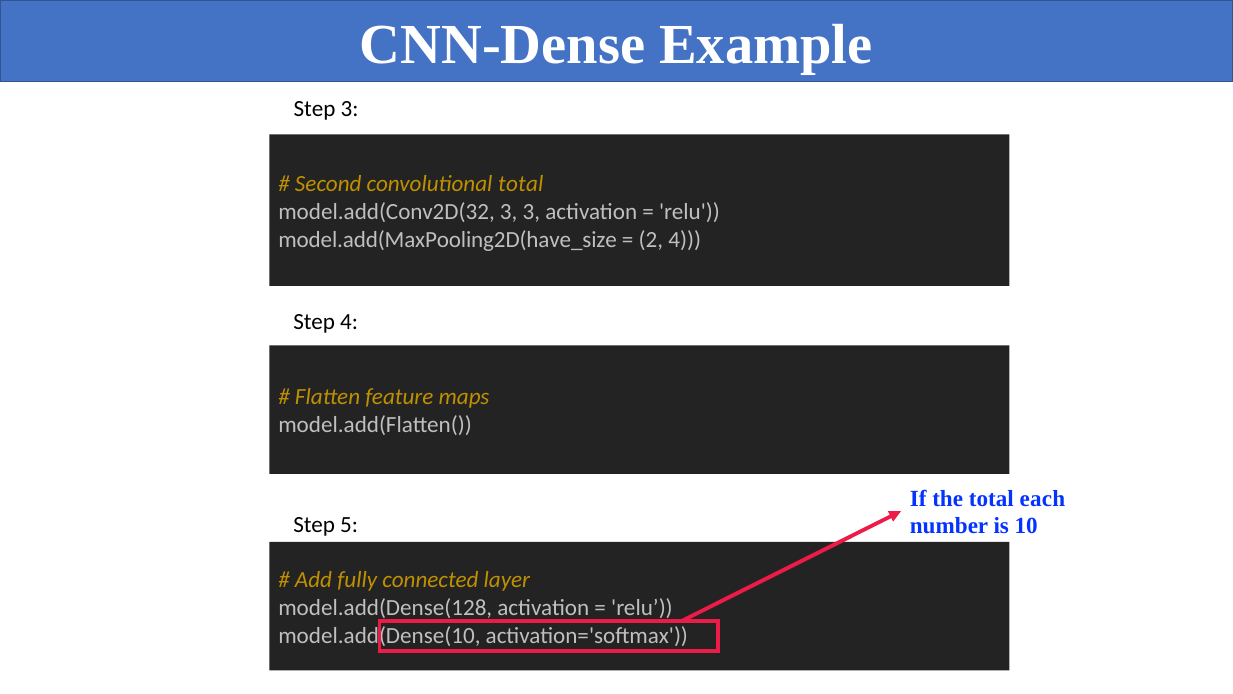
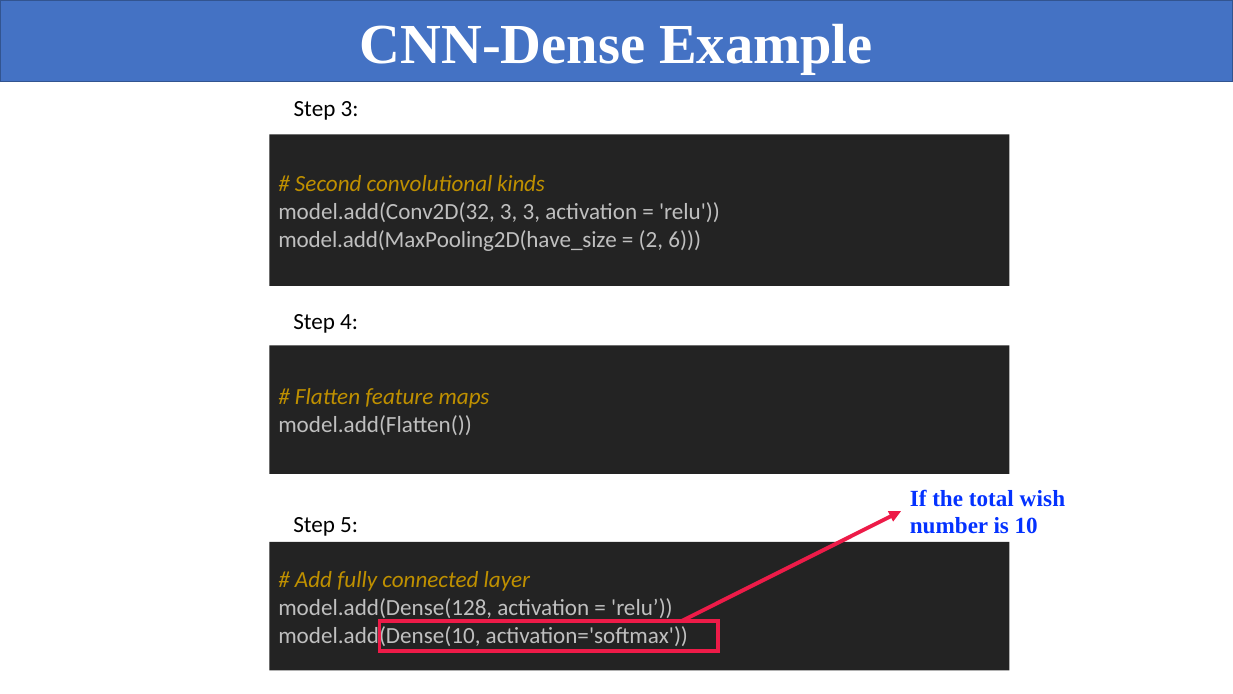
convolutional total: total -> kinds
2 4: 4 -> 6
each: each -> wish
